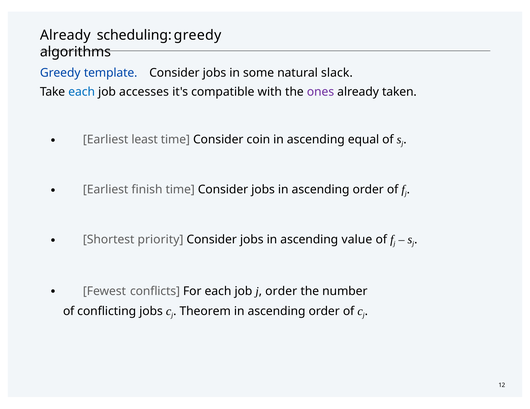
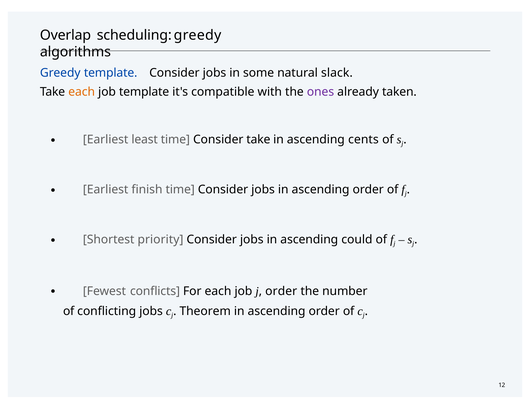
Already at (65, 35): Already -> Overlap
each at (82, 92) colour: blue -> orange
job accesses: accesses -> template
Consider coin: coin -> take
equal: equal -> cents
value: value -> could
